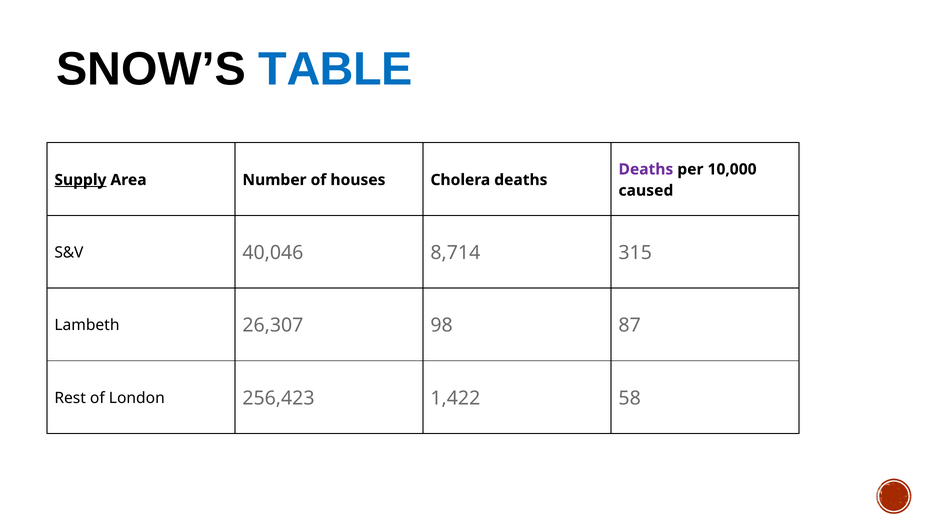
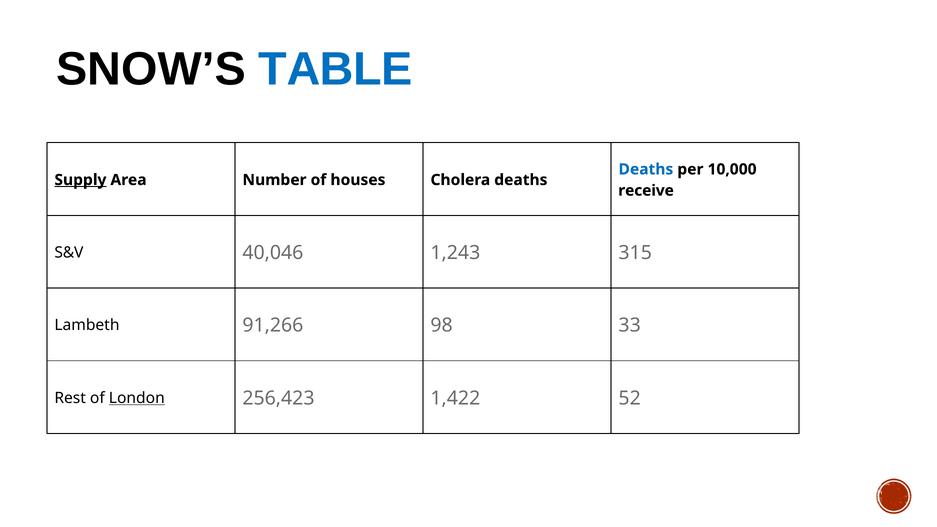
Deaths at (646, 169) colour: purple -> blue
caused: caused -> receive
8,714: 8,714 -> 1,243
26,307: 26,307 -> 91,266
87: 87 -> 33
London underline: none -> present
58: 58 -> 52
